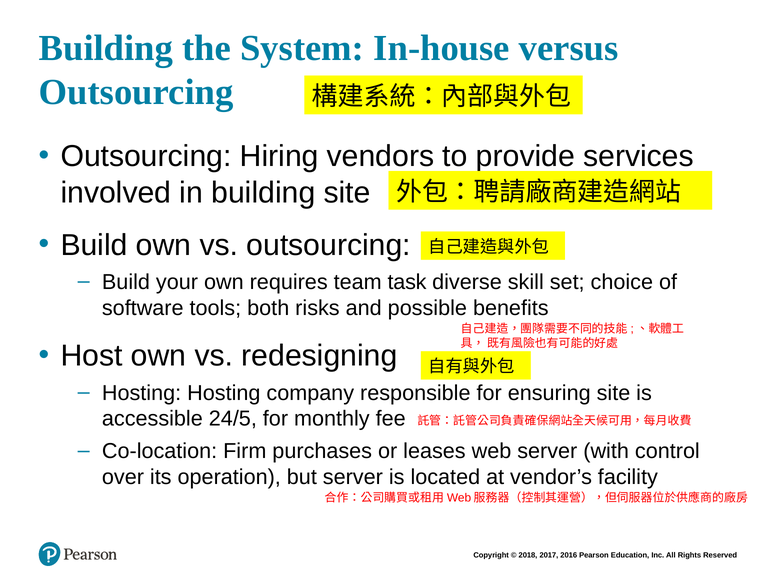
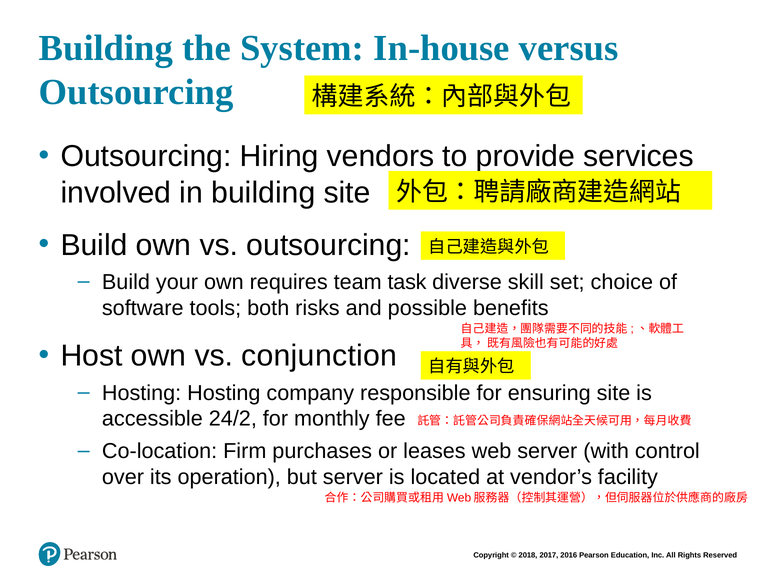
redesigning: redesigning -> conjunction
24/5: 24/5 -> 24/2
